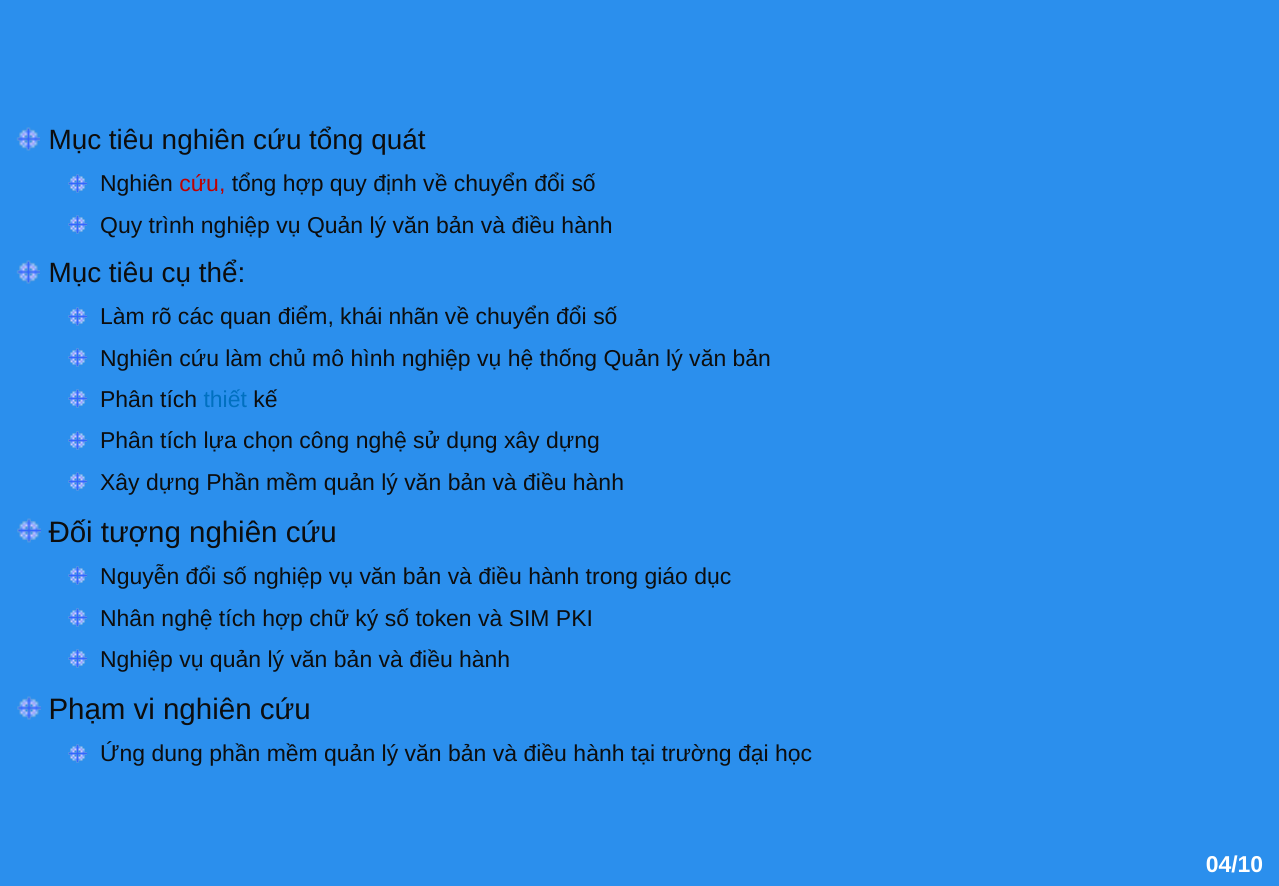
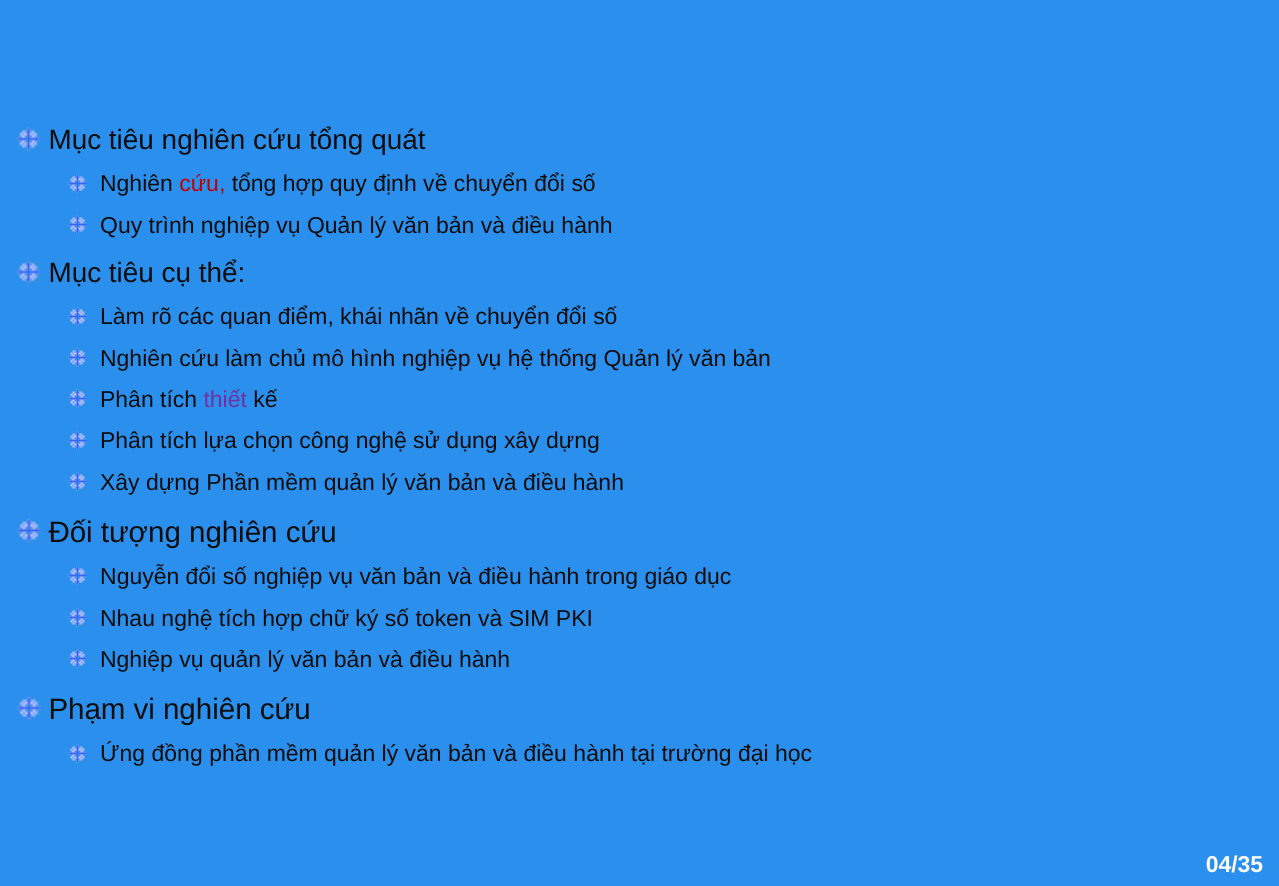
thiết colour: blue -> purple
Nhân: Nhân -> Nhau
dung: dung -> đồng
04/10: 04/10 -> 04/35
